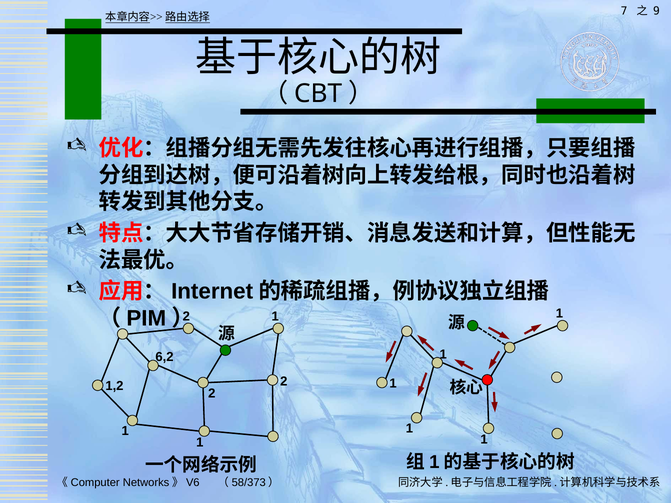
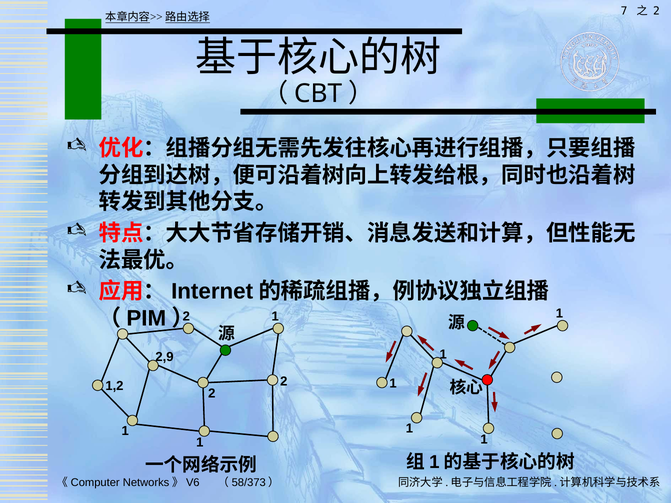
9 at (656, 11): 9 -> 2
6,2: 6,2 -> 2,9
